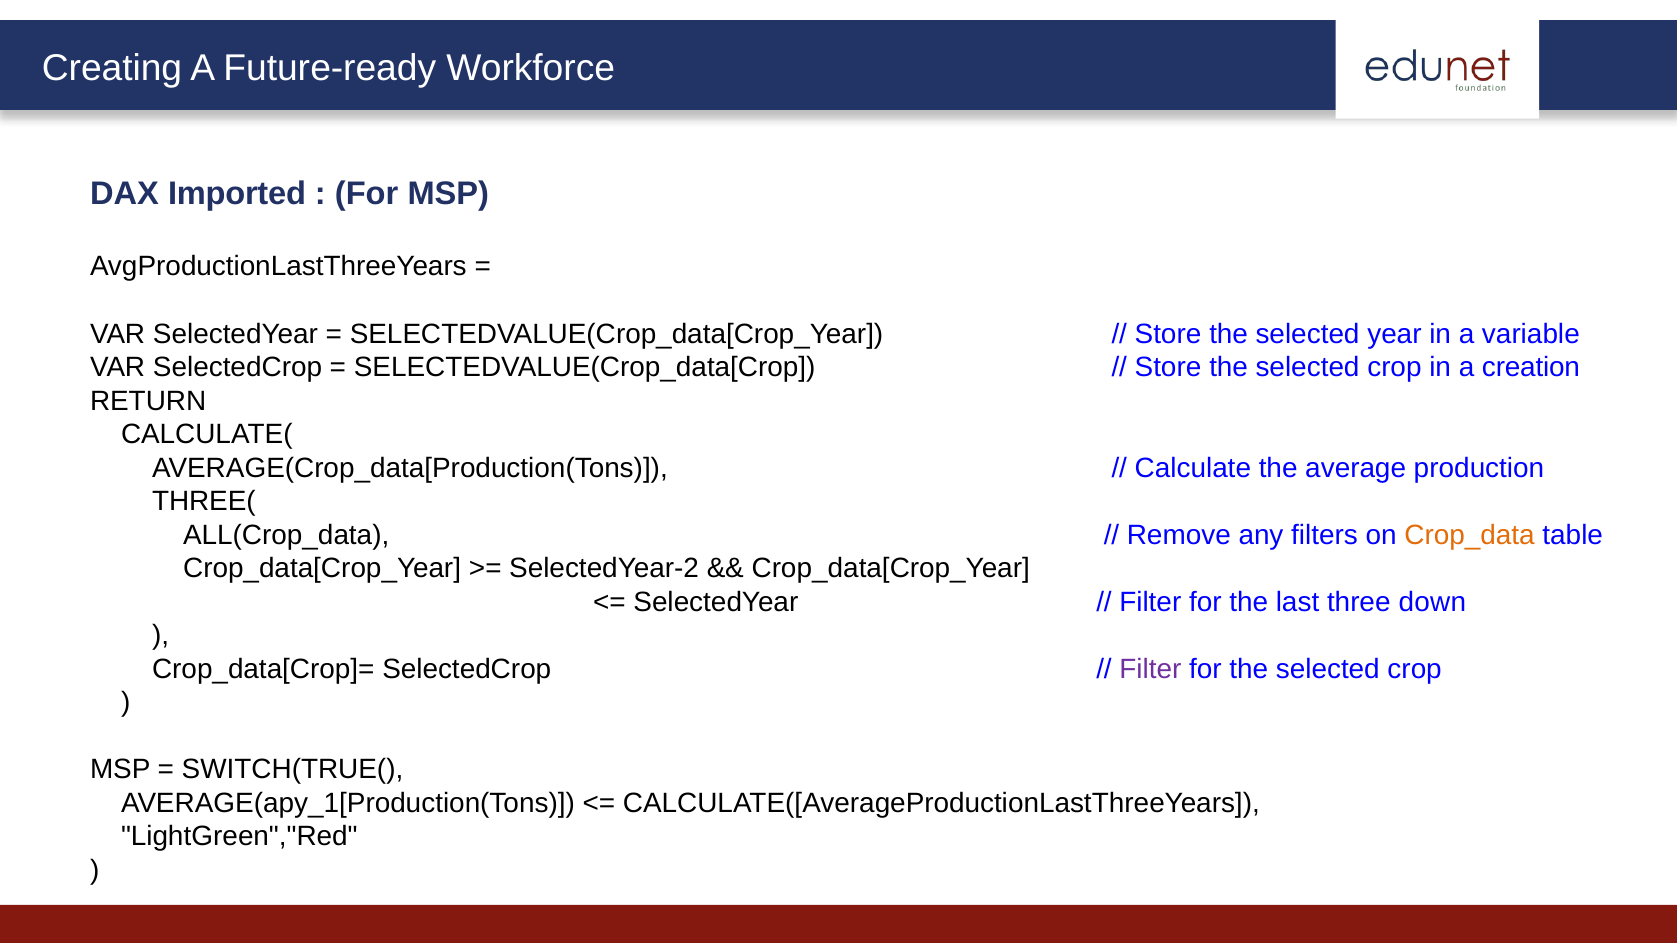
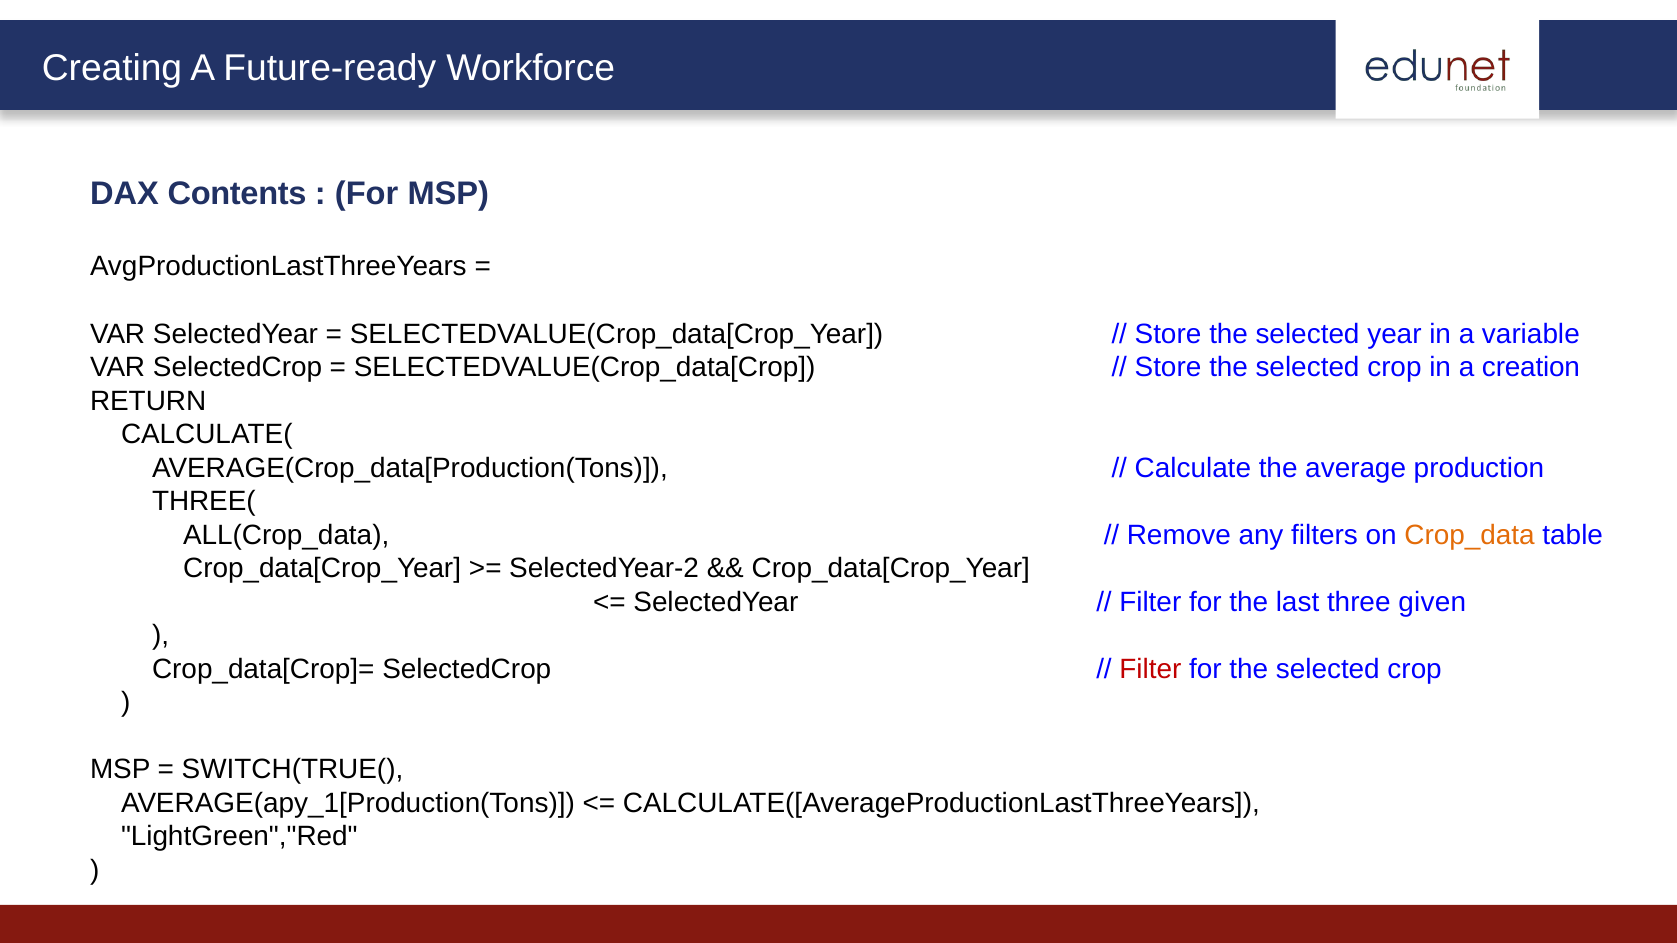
Imported: Imported -> Contents
down: down -> given
Filter at (1150, 669) colour: purple -> red
